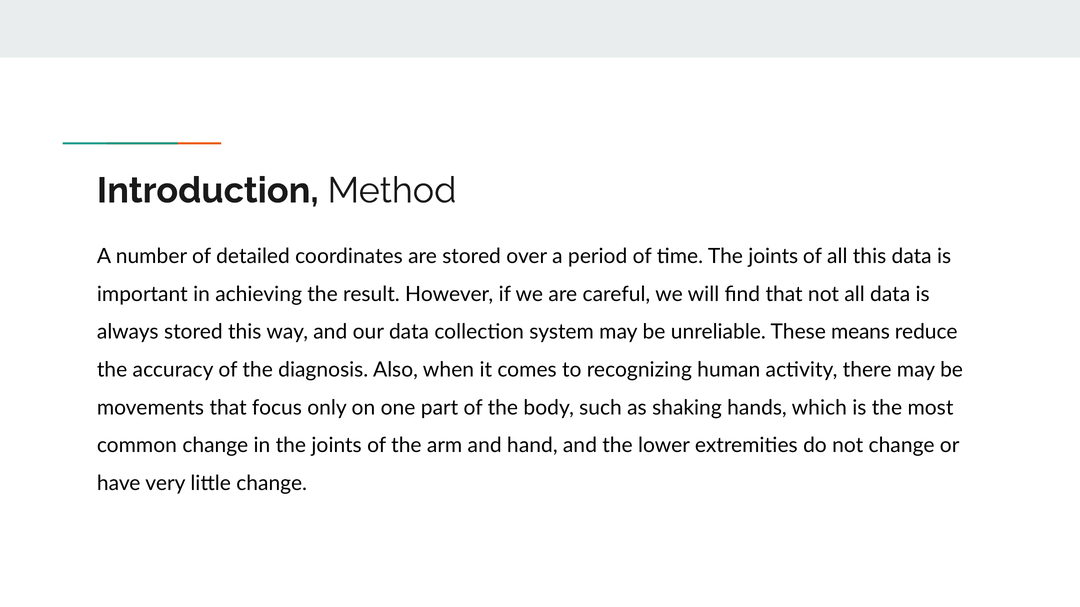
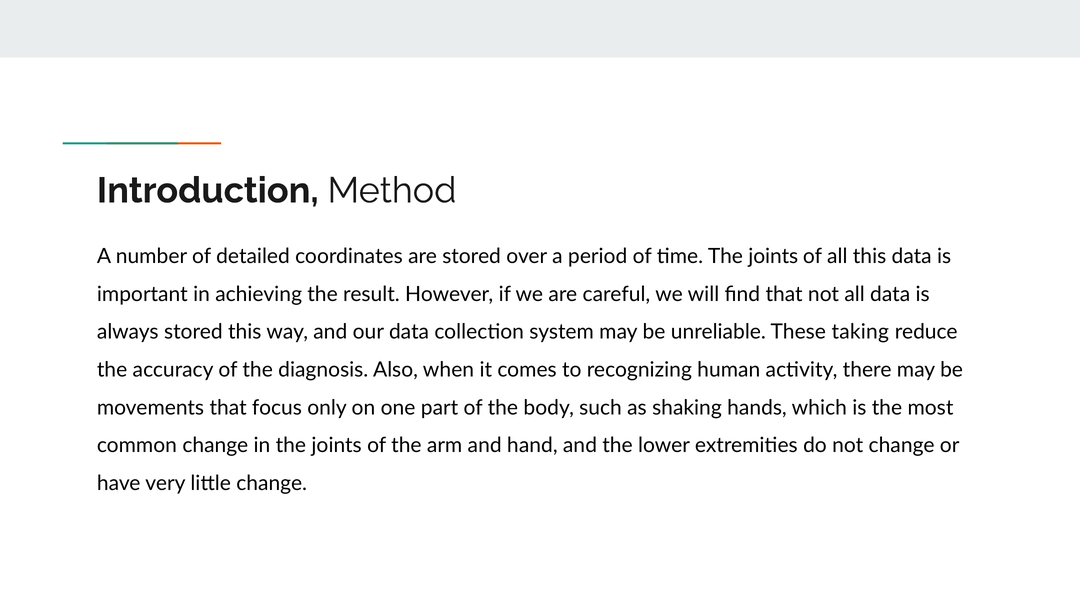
means: means -> taking
